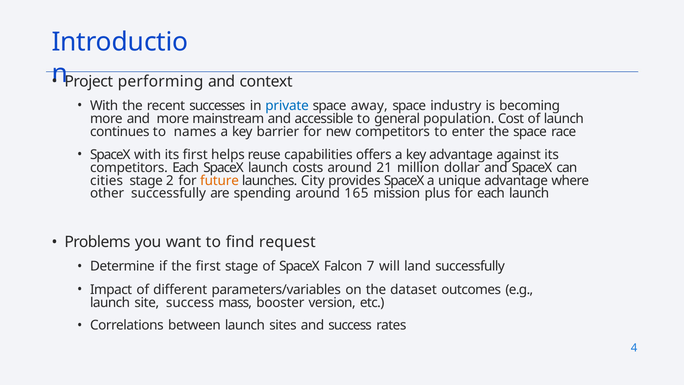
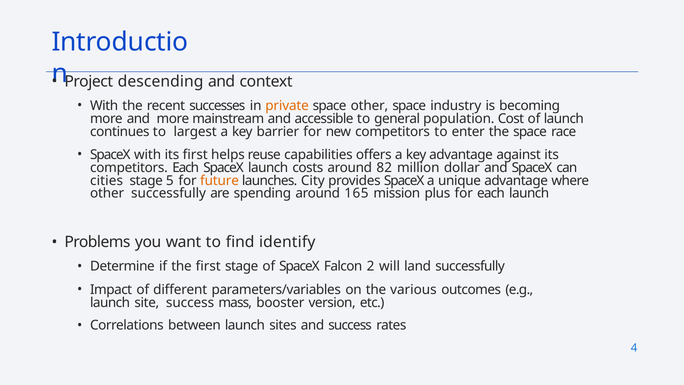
performing: performing -> descending
private colour: blue -> orange
space away: away -> other
names: names -> largest
21: 21 -> 82
2: 2 -> 5
request: request -> identify
7: 7 -> 2
dataset: dataset -> various
